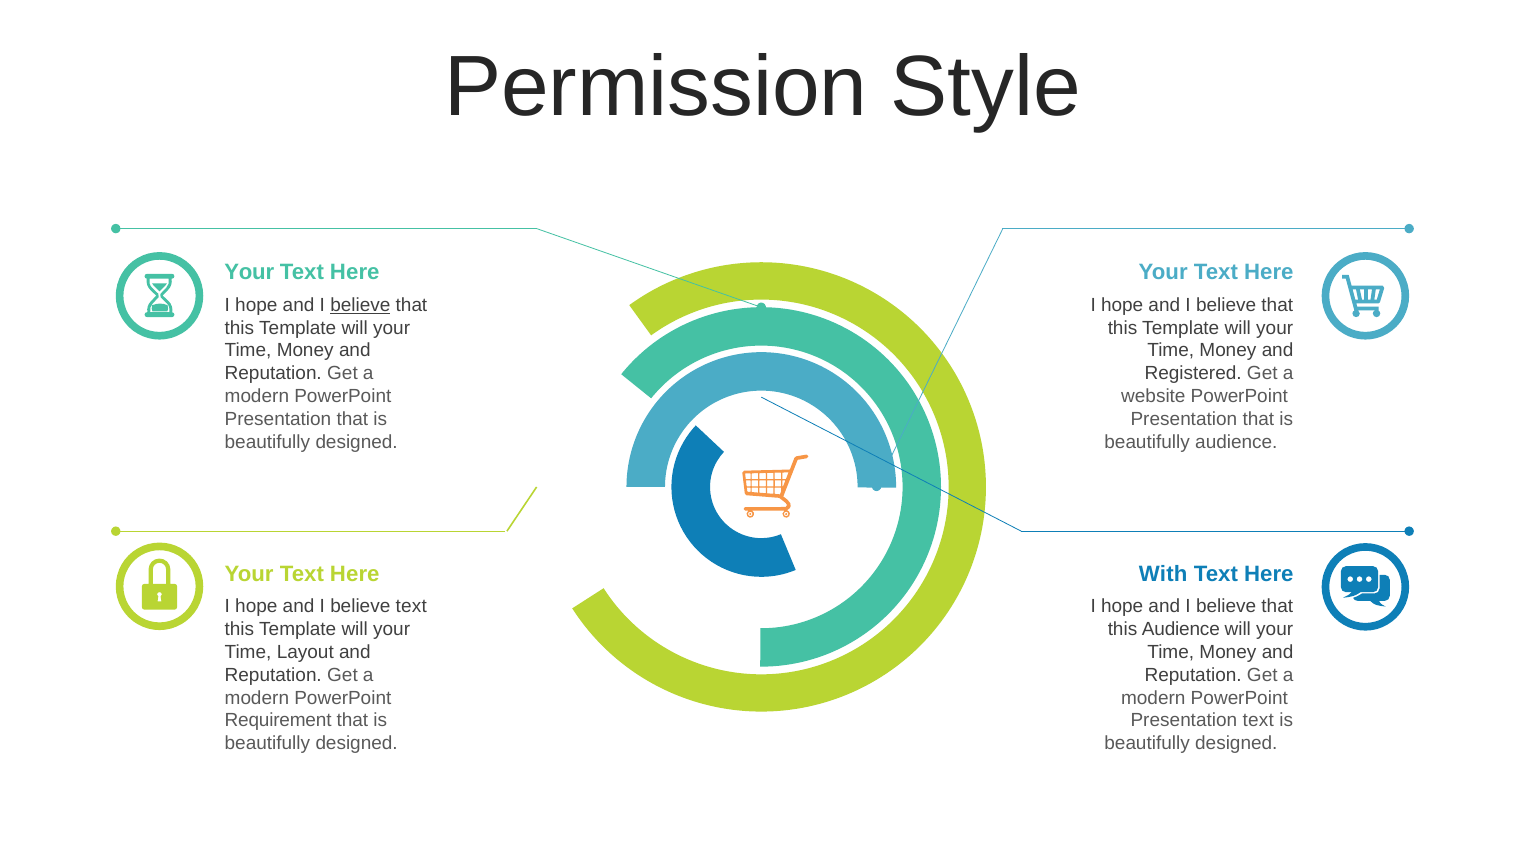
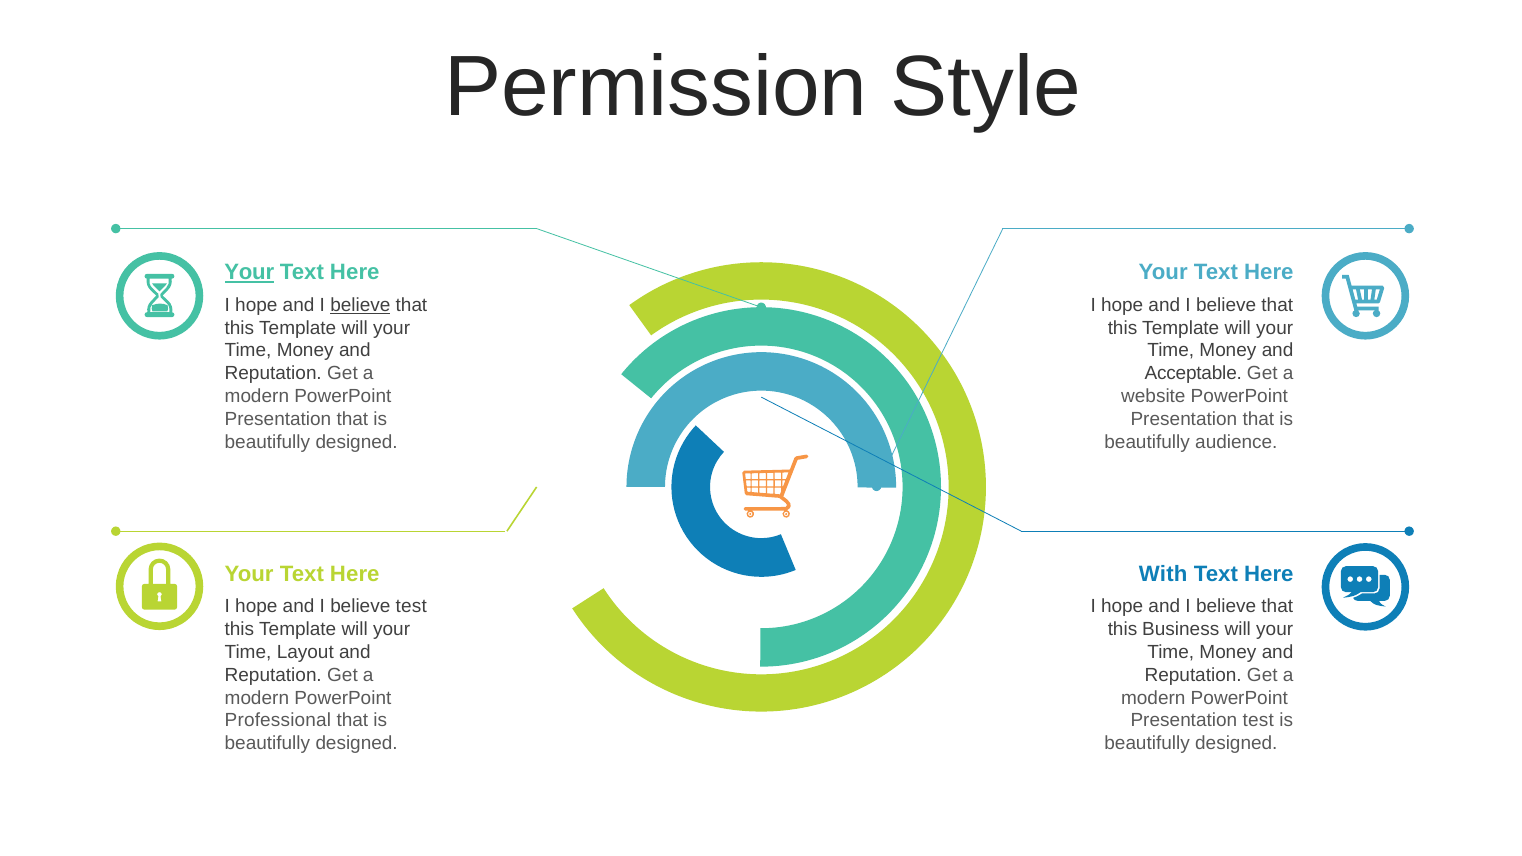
Your at (249, 273) underline: none -> present
Registered: Registered -> Acceptable
believe text: text -> test
this Audience: Audience -> Business
Requirement: Requirement -> Professional
Presentation text: text -> test
